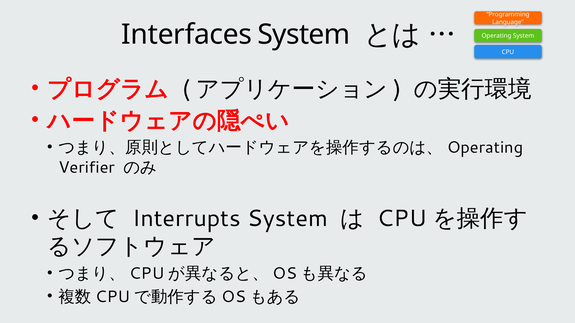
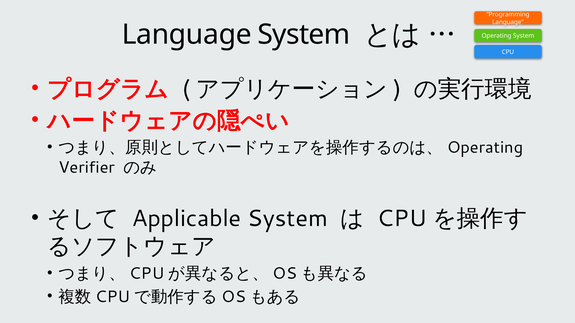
Interfaces at (187, 35): Interfaces -> Language
Interrupts: Interrupts -> Applicable
